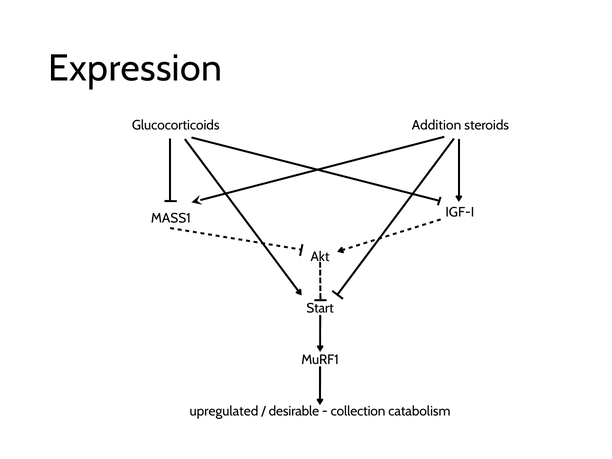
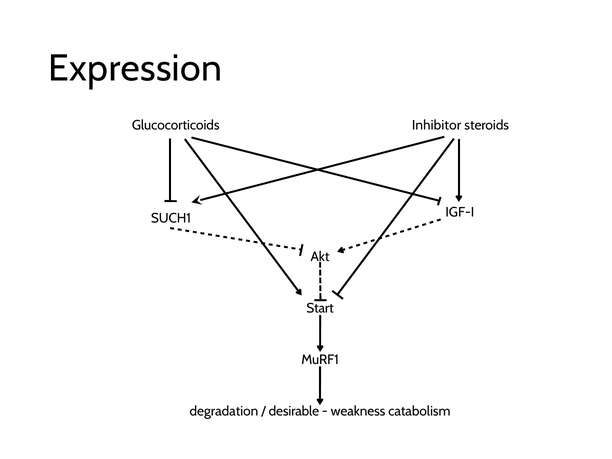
Addition: Addition -> Inhibitor
MASS1: MASS1 -> SUCH1
upregulated: upregulated -> degradation
collection: collection -> weakness
